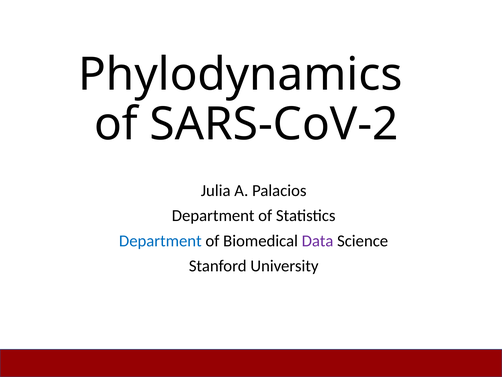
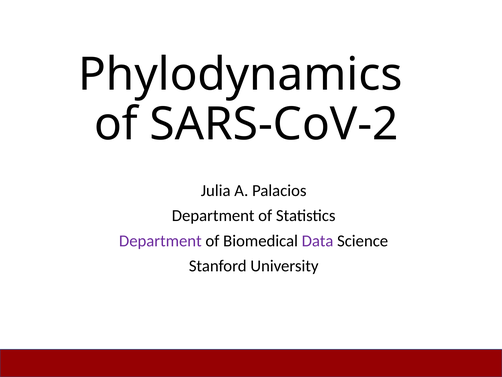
Department at (160, 240) colour: blue -> purple
